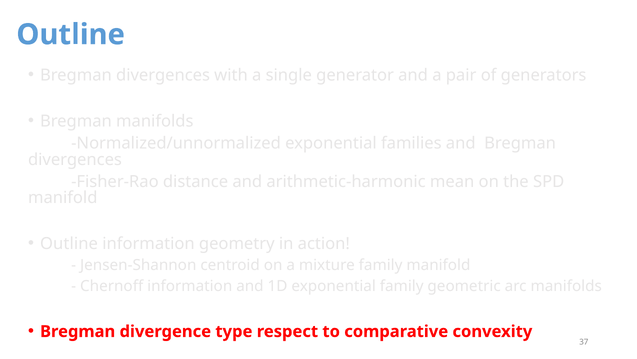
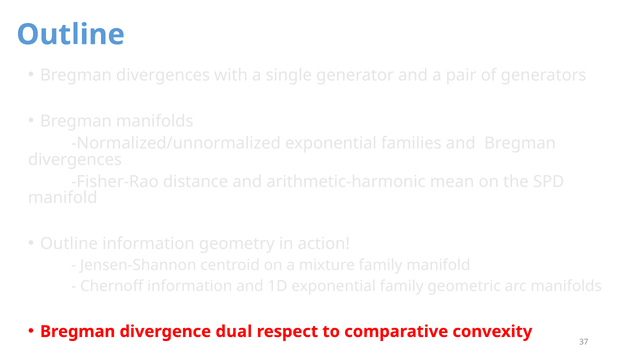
type: type -> dual
